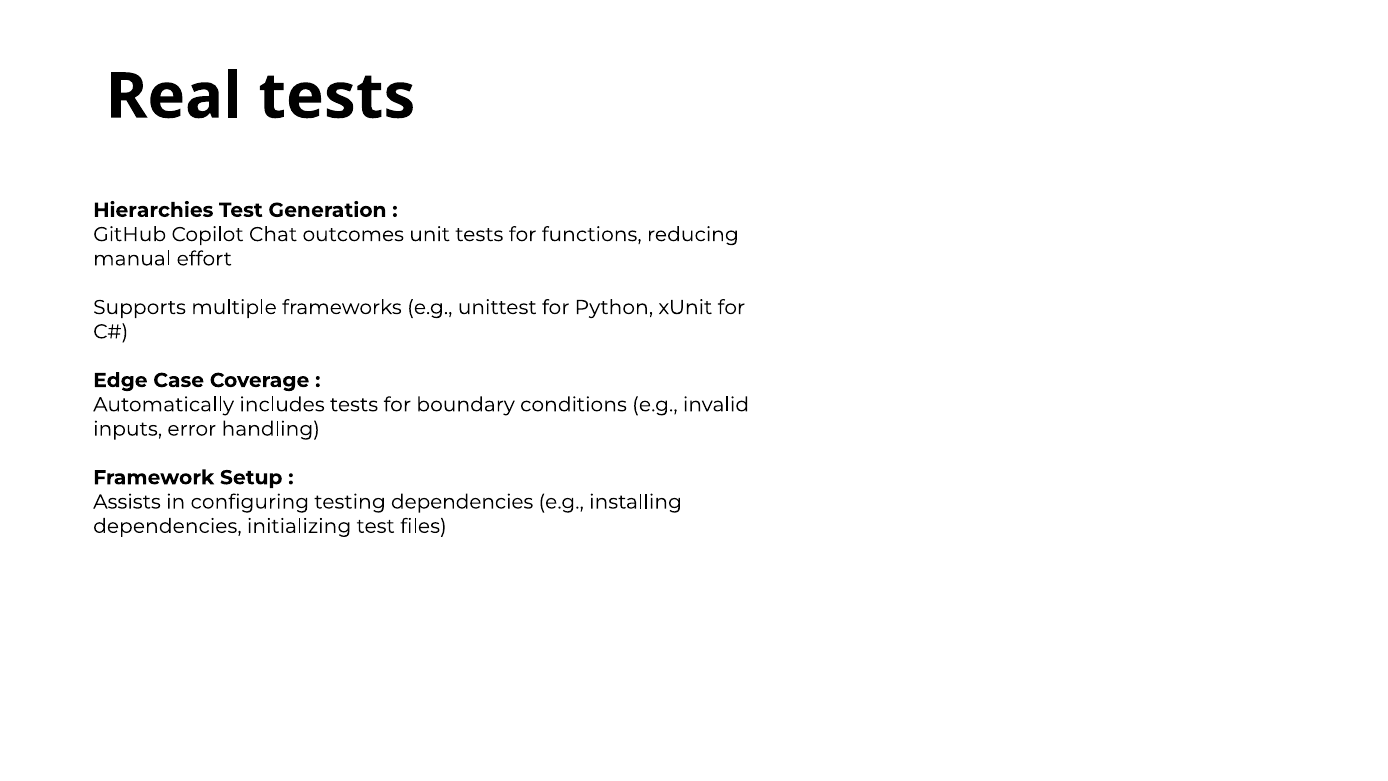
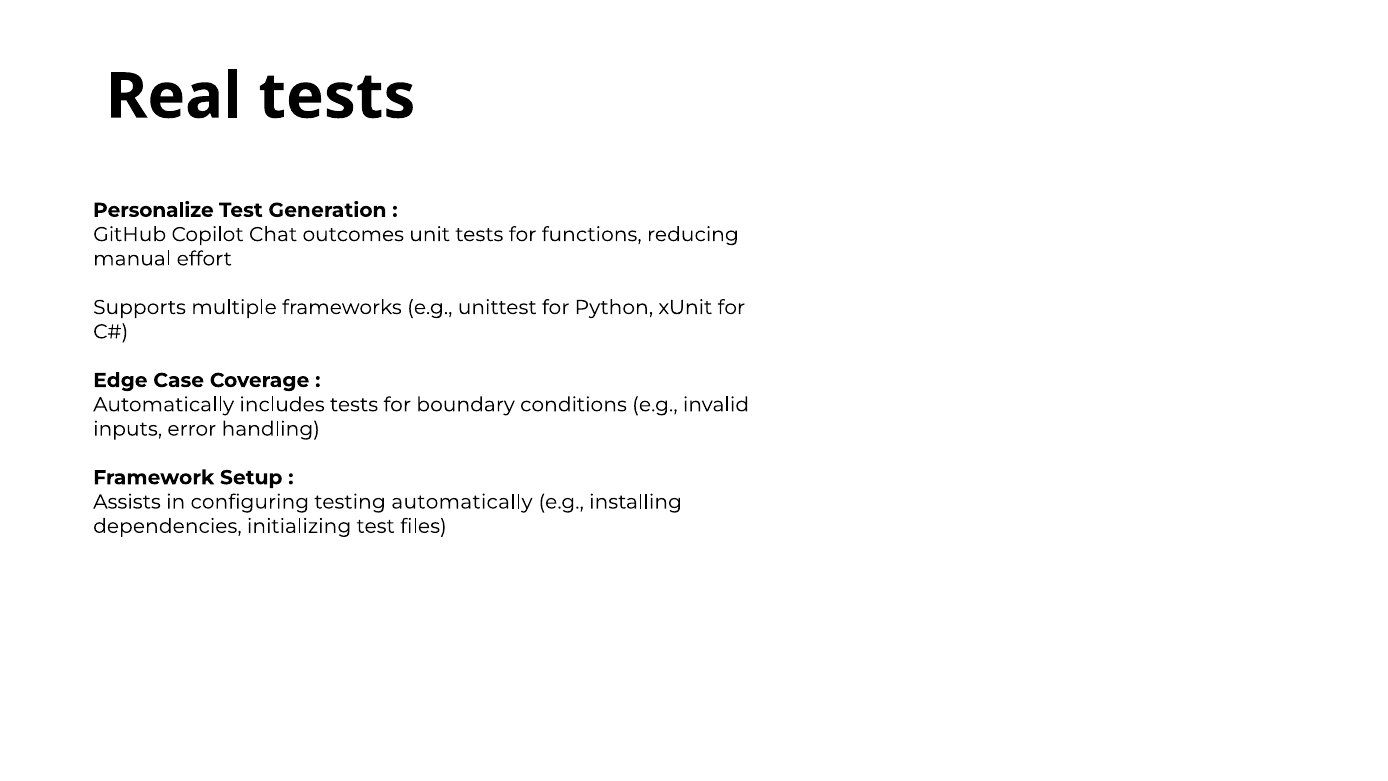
Hierarchies: Hierarchies -> Personalize
testing dependencies: dependencies -> automatically
